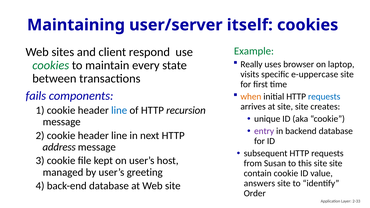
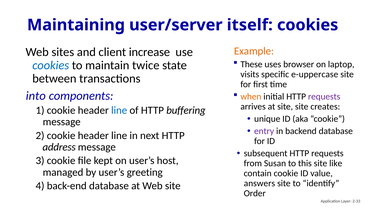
Example colour: green -> orange
respond: respond -> increase
Really: Really -> These
cookies at (51, 65) colour: green -> blue
every: every -> twice
fails: fails -> into
requests at (324, 97) colour: blue -> purple
recursion: recursion -> buffering
this site site: site -> like
